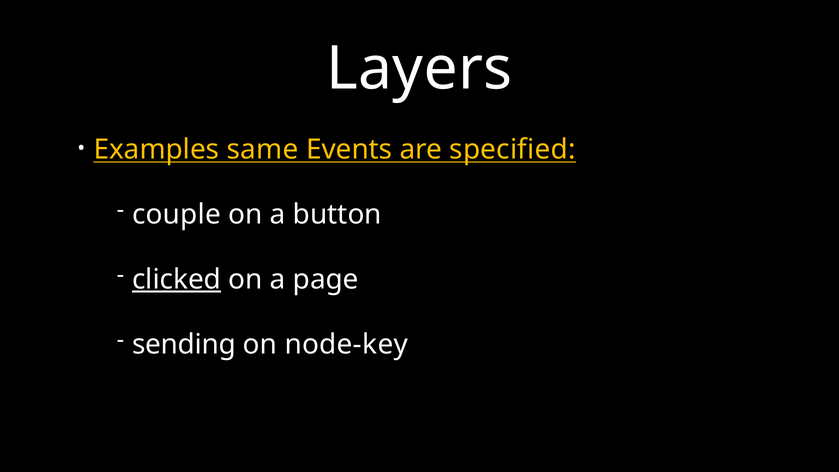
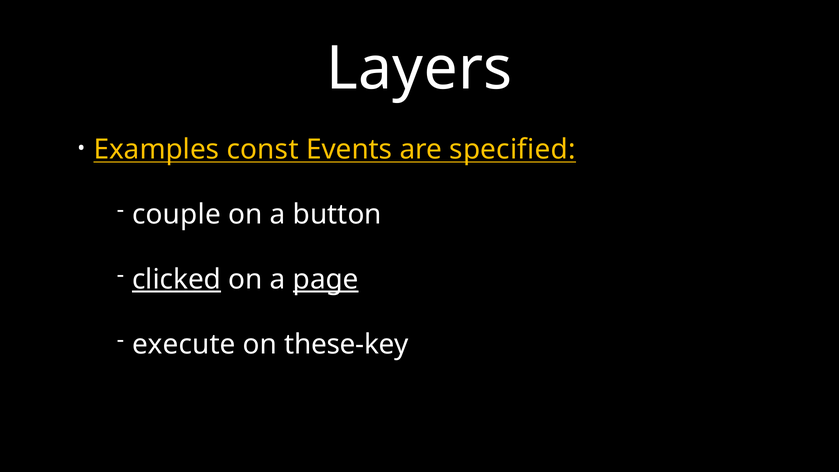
same: same -> const
page underline: none -> present
sending: sending -> execute
node-key: node-key -> these-key
